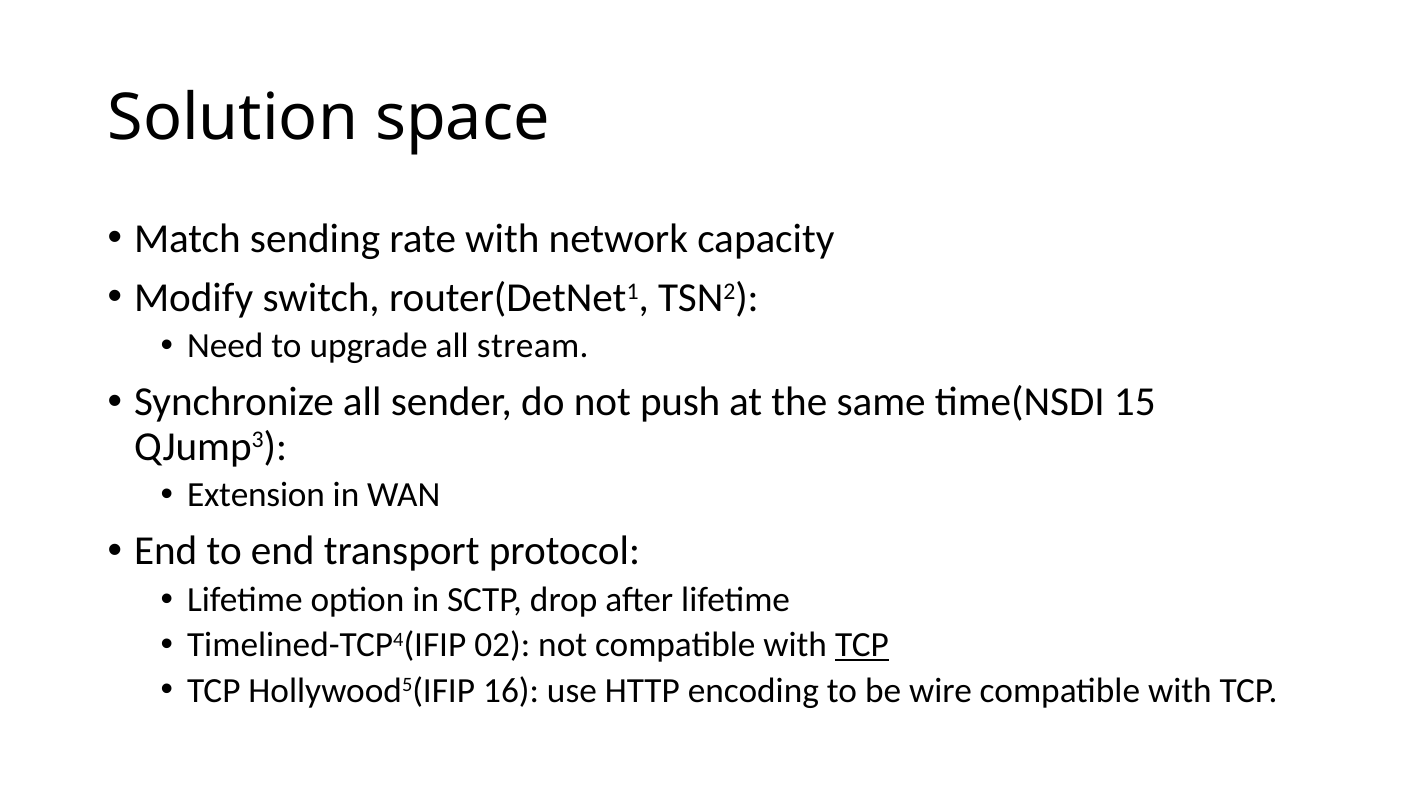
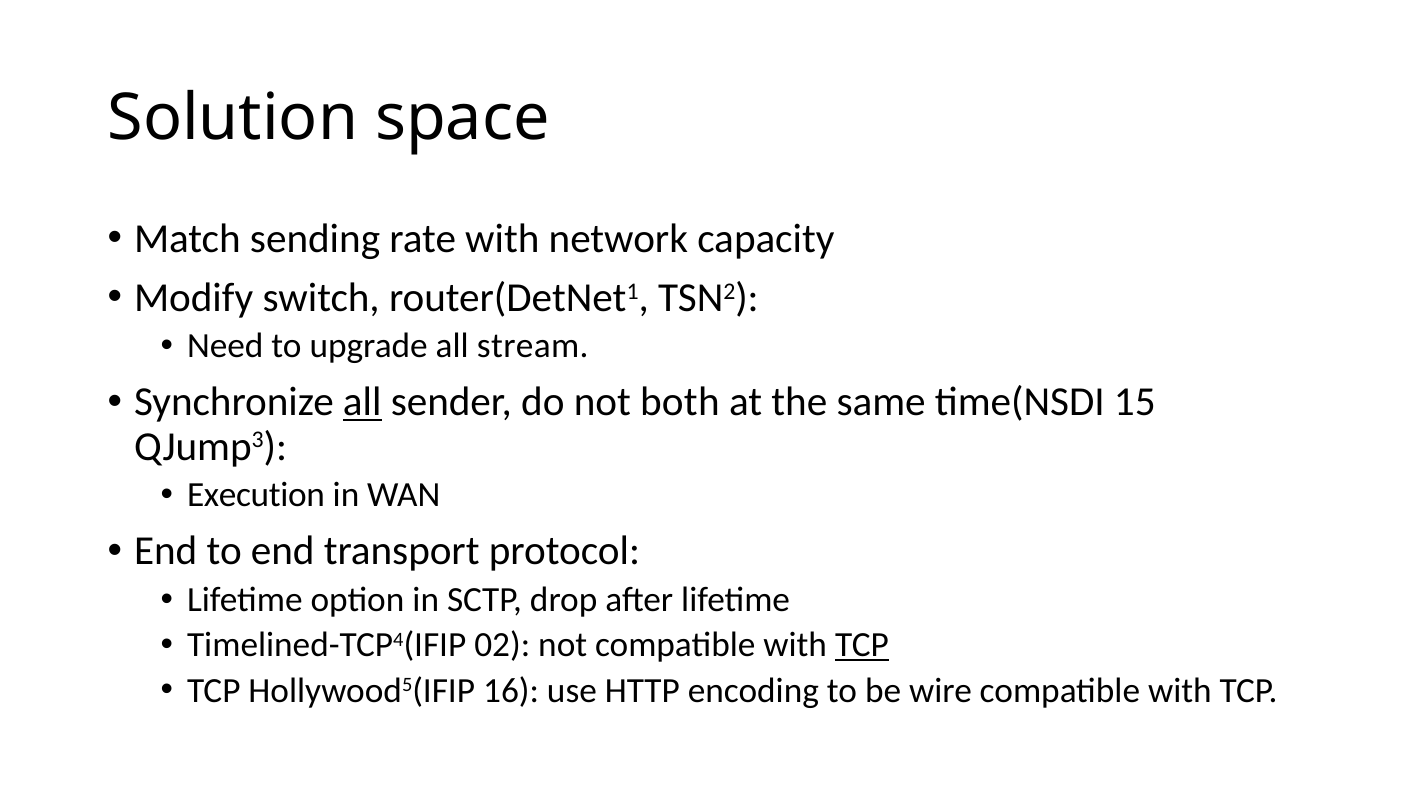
all at (362, 402) underline: none -> present
push: push -> both
Extension: Extension -> Execution
